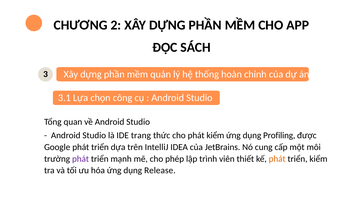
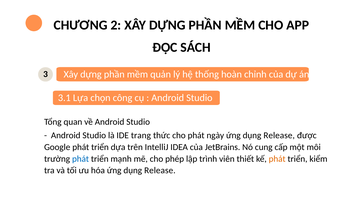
phát kiểm: kiểm -> ngày
Profiling at (279, 136): Profiling -> Release
phát at (81, 159) colour: purple -> blue
